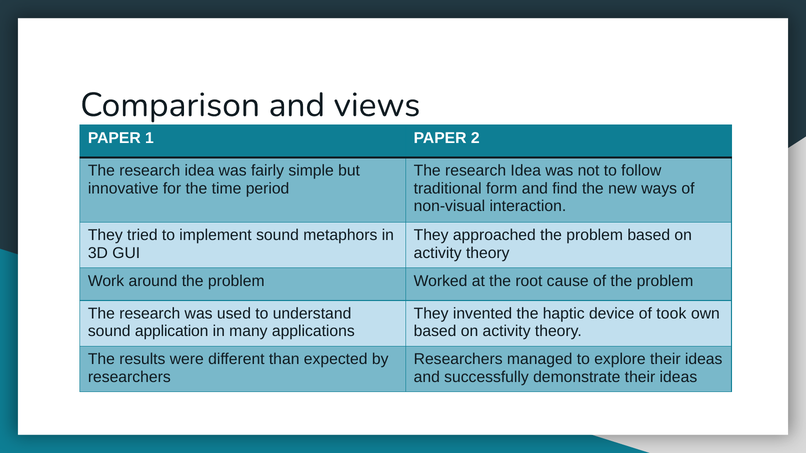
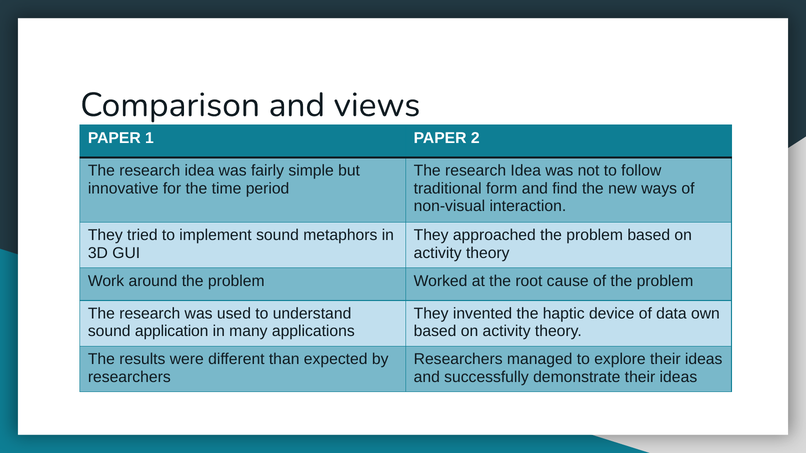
took: took -> data
